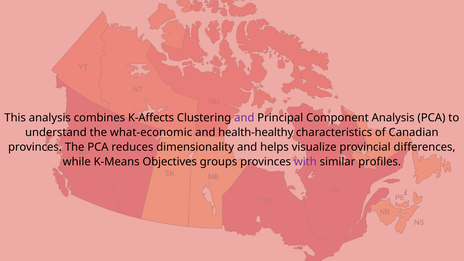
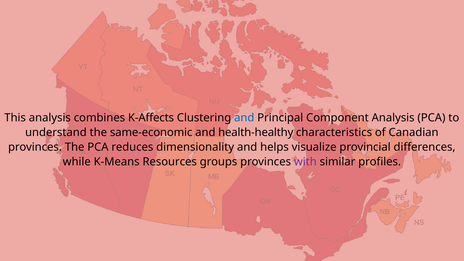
and at (244, 118) colour: purple -> blue
what-economic: what-economic -> same-economic
Objectives: Objectives -> Resources
